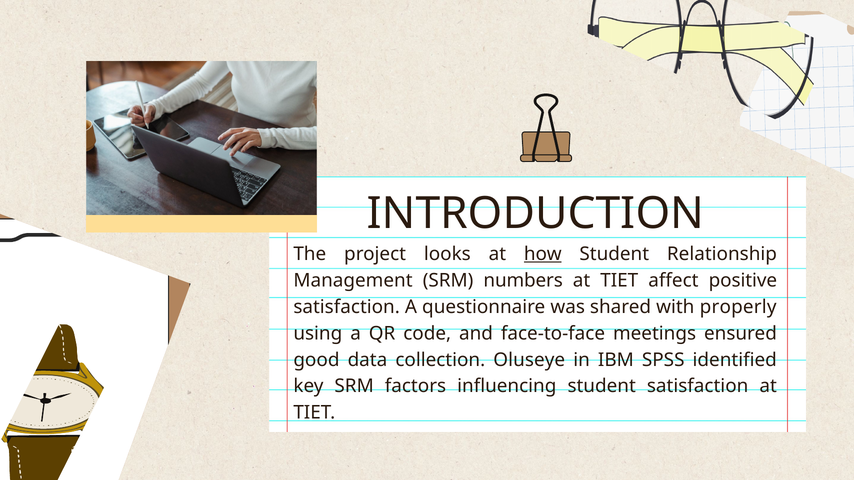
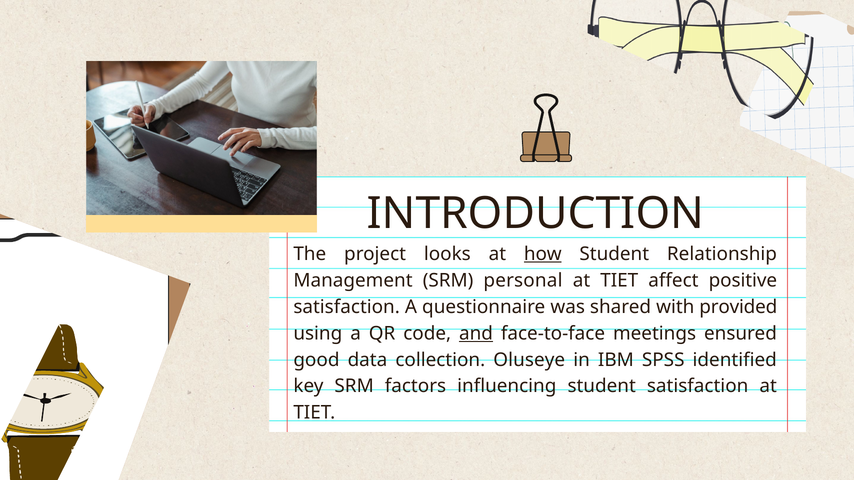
numbers: numbers -> personal
properly: properly -> provided
and underline: none -> present
